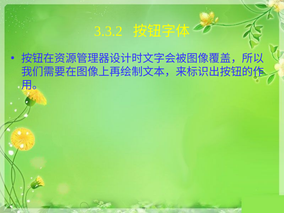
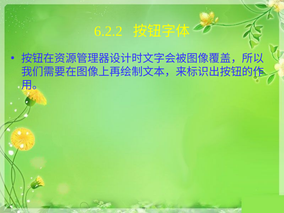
3.3.2: 3.3.2 -> 6.2.2
